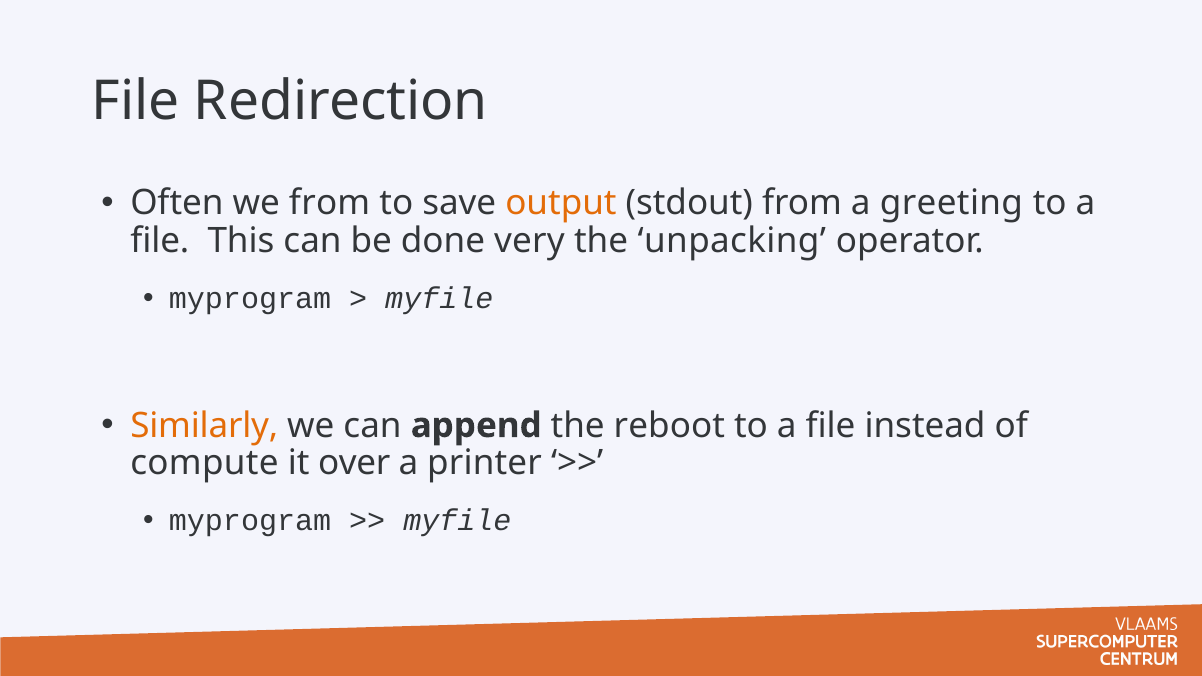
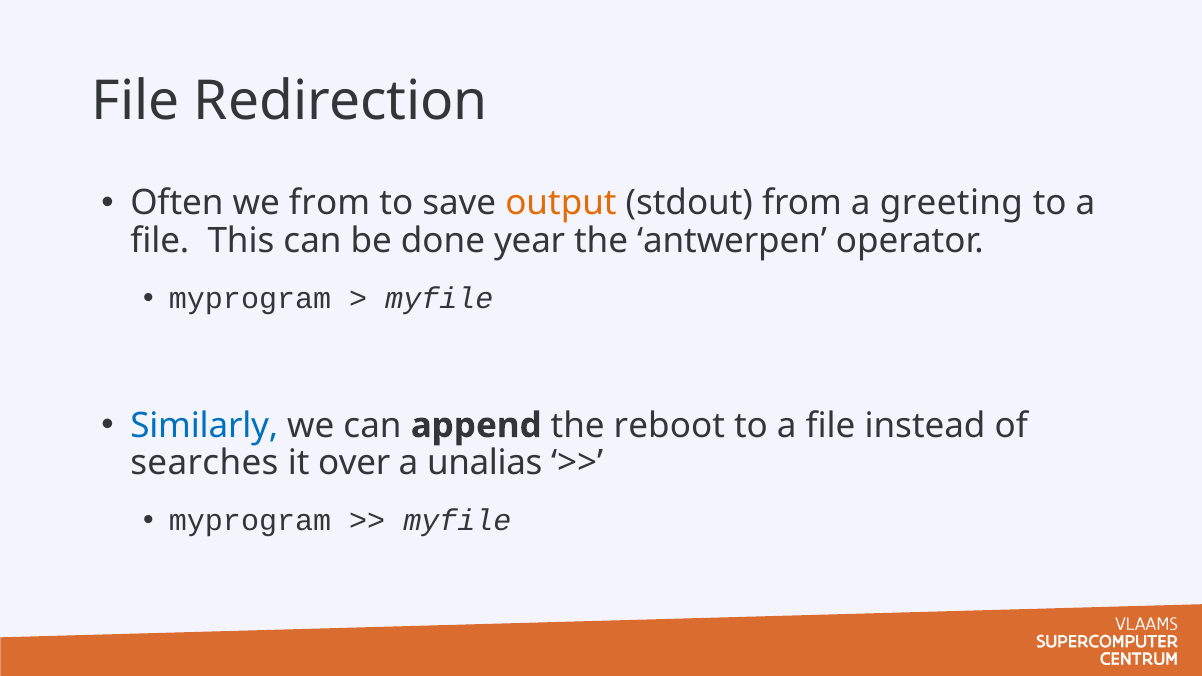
very: very -> year
unpacking: unpacking -> antwerpen
Similarly colour: orange -> blue
compute: compute -> searches
printer: printer -> unalias
